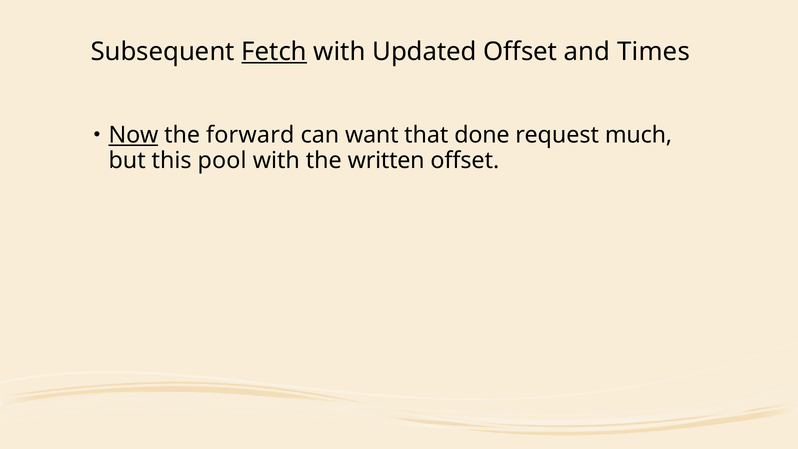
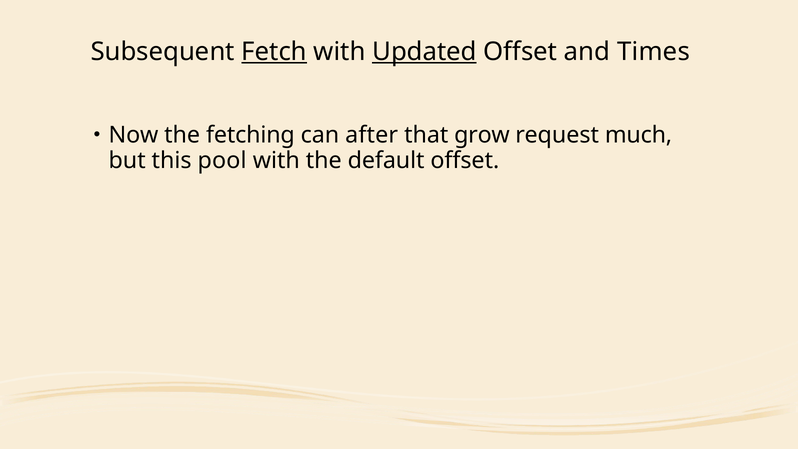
Updated underline: none -> present
Now underline: present -> none
forward: forward -> fetching
want: want -> after
done: done -> grow
written: written -> default
